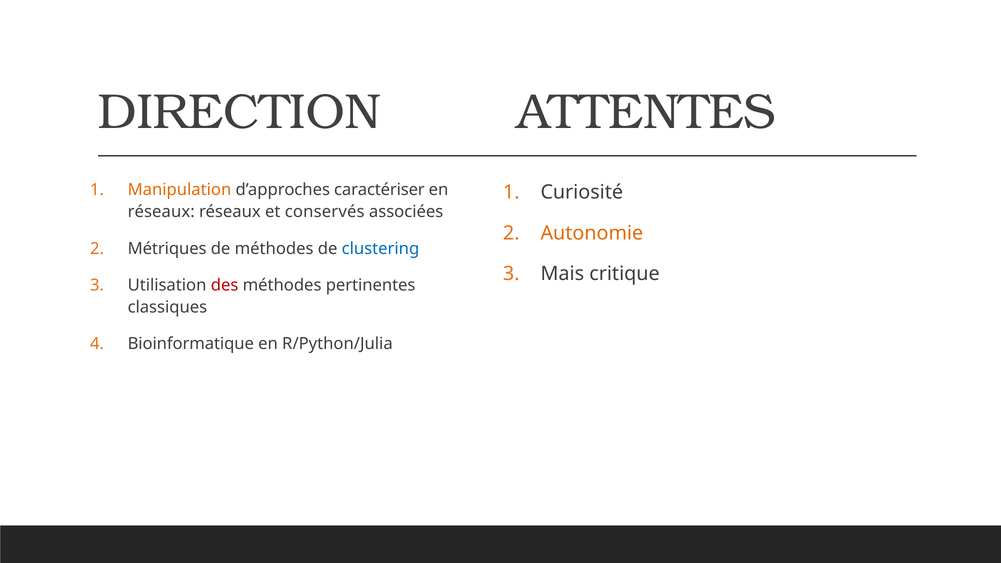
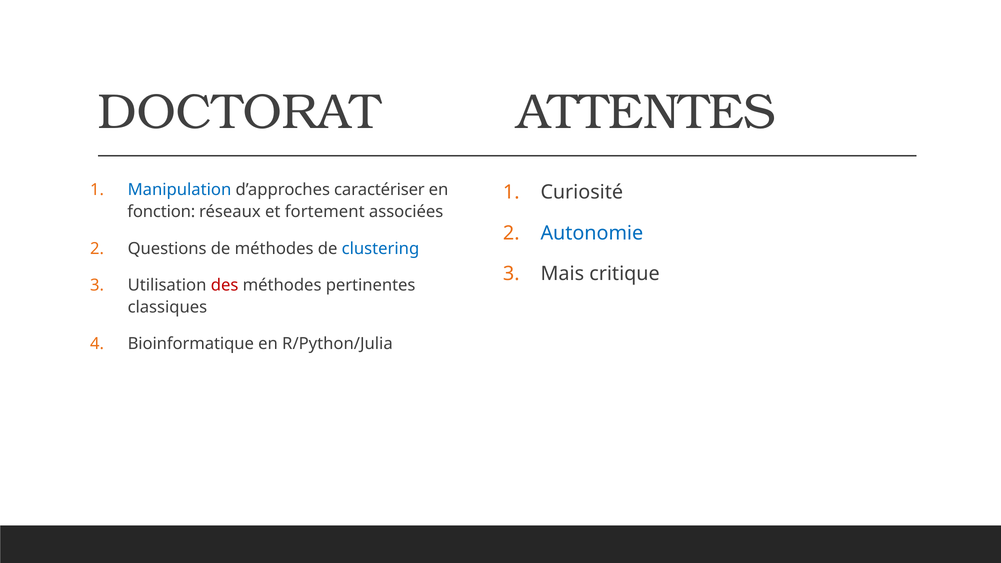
DIRECTION: DIRECTION -> DOCTORAT
Manipulation colour: orange -> blue
réseaux at (161, 212): réseaux -> fonction
conservés: conservés -> fortement
Autonomie colour: orange -> blue
Métriques: Métriques -> Questions
